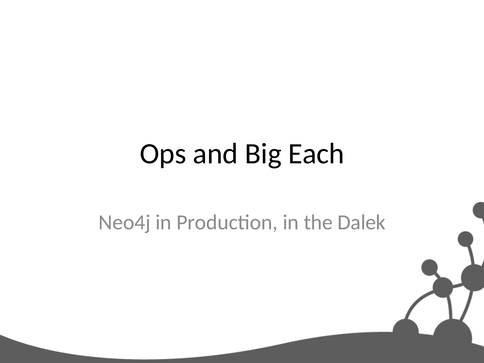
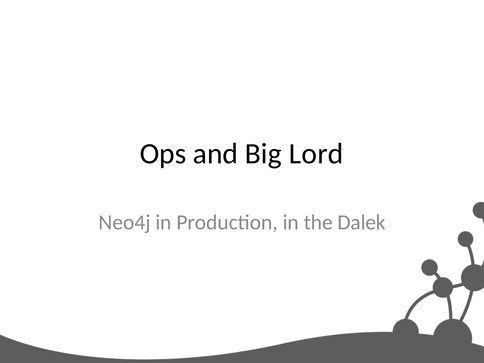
Each: Each -> Lord
